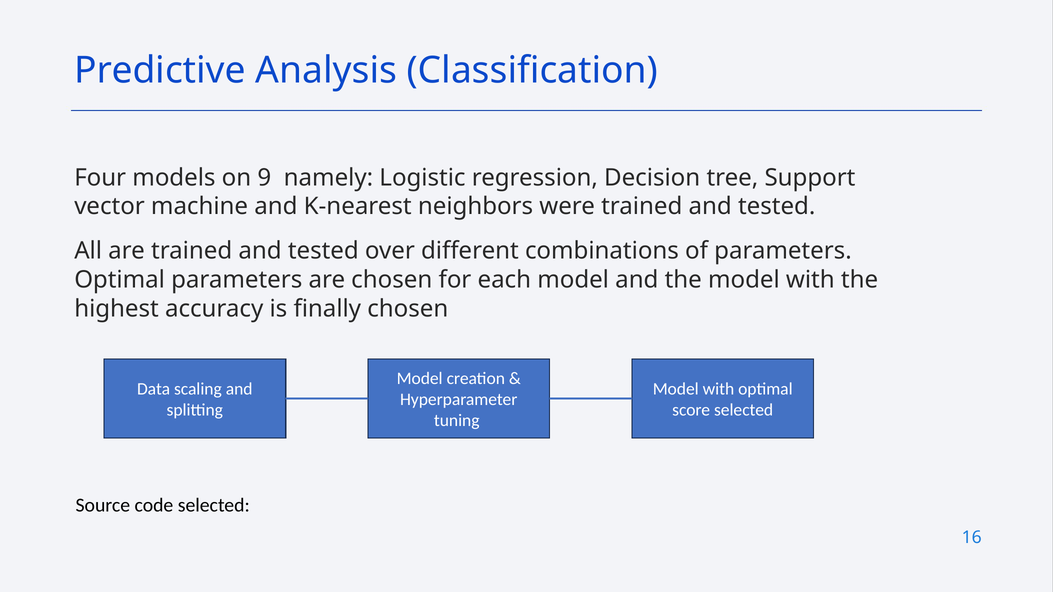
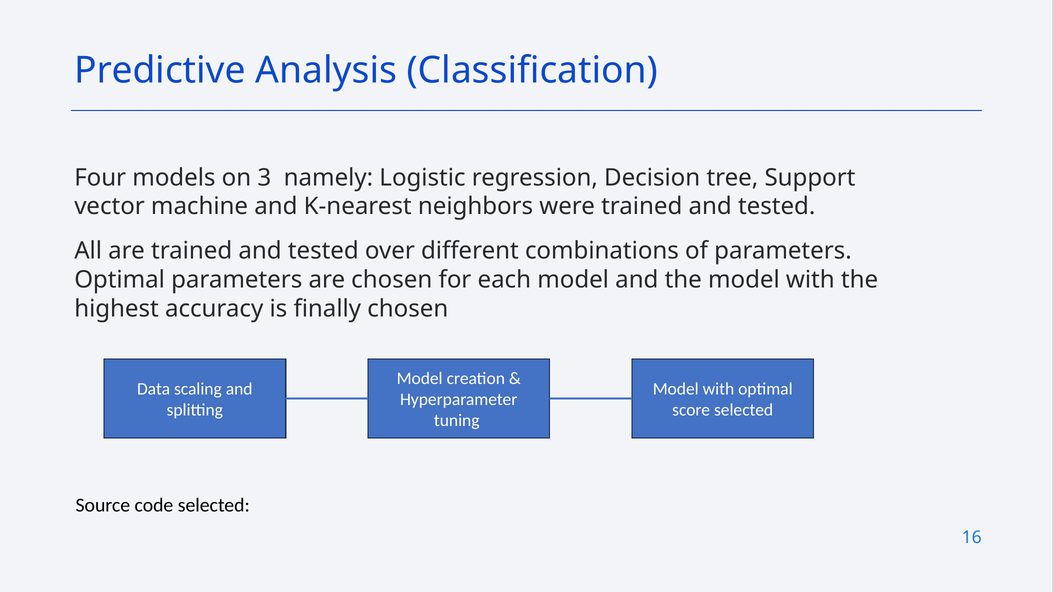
9: 9 -> 3
